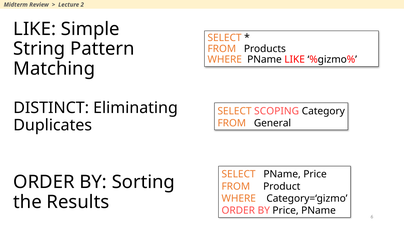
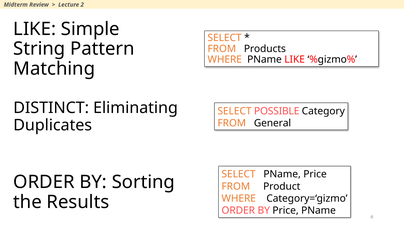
SCOPING: SCOPING -> POSSIBLE
